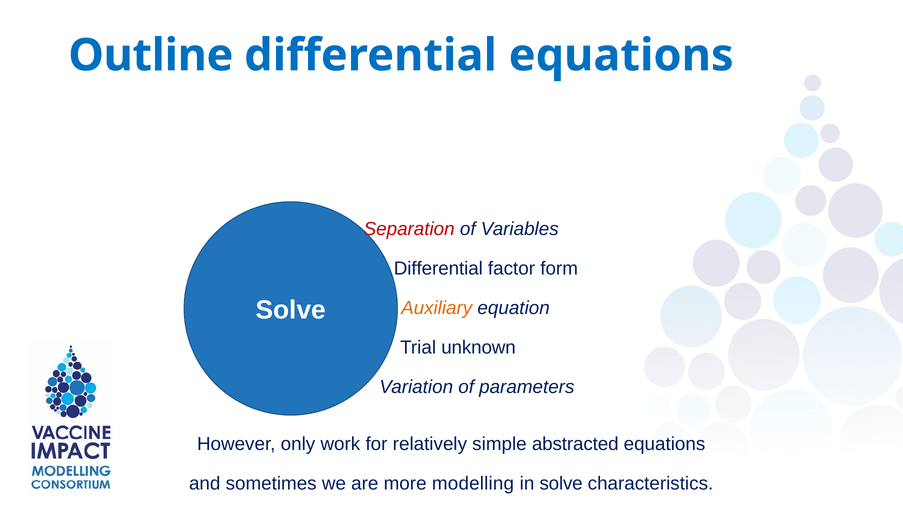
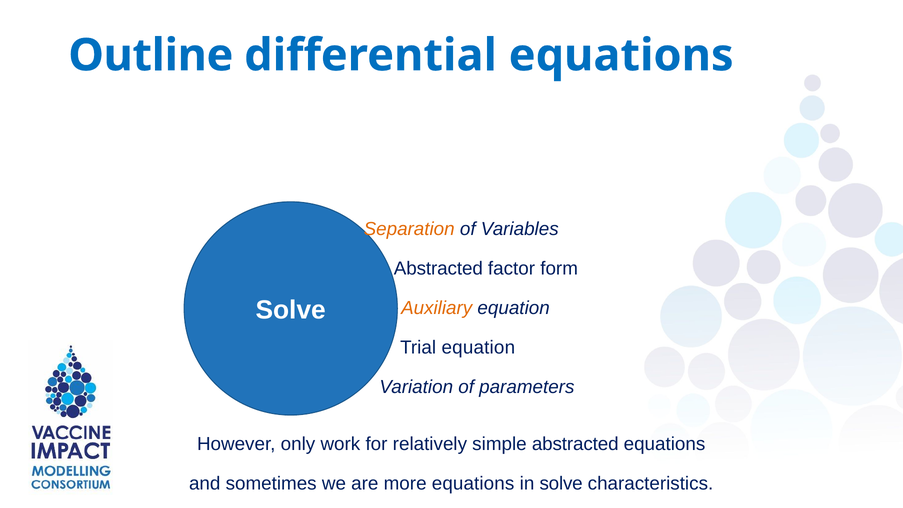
Separation colour: red -> orange
Differential at (438, 268): Differential -> Abstracted
Trial unknown: unknown -> equation
more modelling: modelling -> equations
